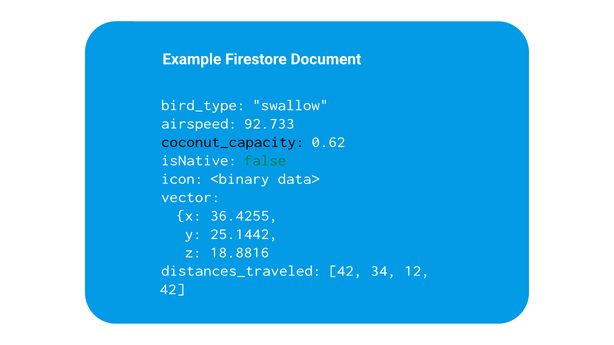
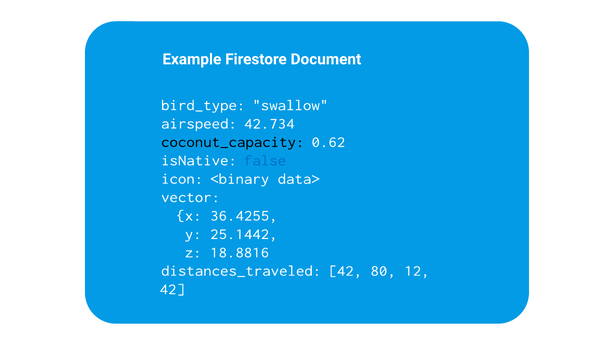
92.733: 92.733 -> 42.734
false colour: green -> blue
34: 34 -> 80
